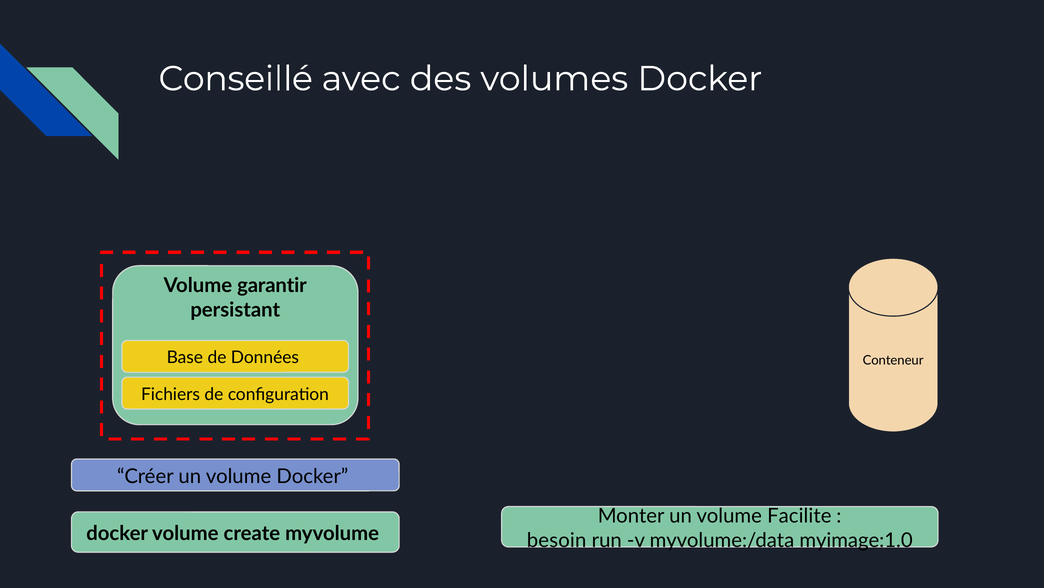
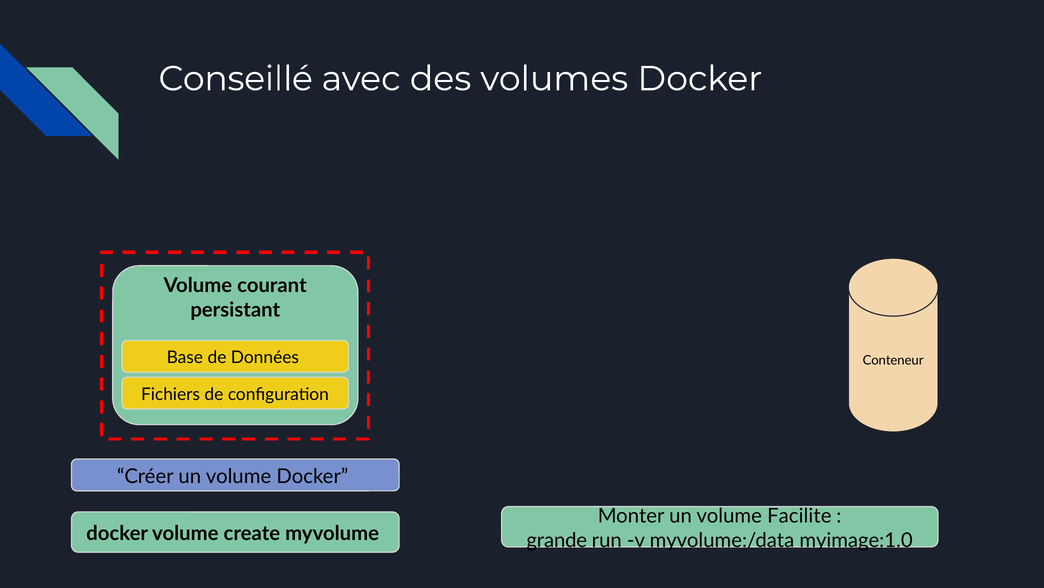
garantir: garantir -> courant
besoin: besoin -> grande
